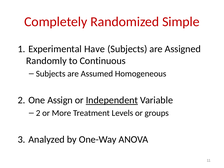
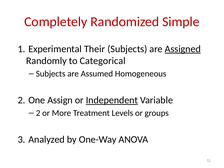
Have: Have -> Their
Assigned underline: none -> present
Continuous: Continuous -> Categorical
